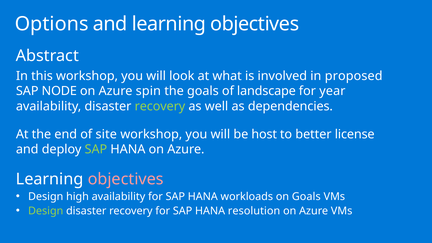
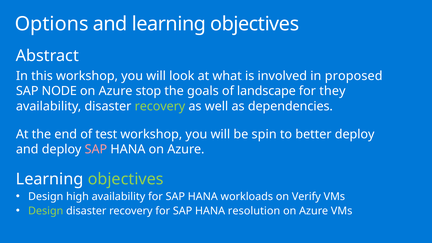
spin: spin -> stop
year: year -> they
site: site -> test
host: host -> spin
better license: license -> deploy
SAP at (96, 149) colour: light green -> pink
objectives at (126, 179) colour: pink -> light green
on Goals: Goals -> Verify
